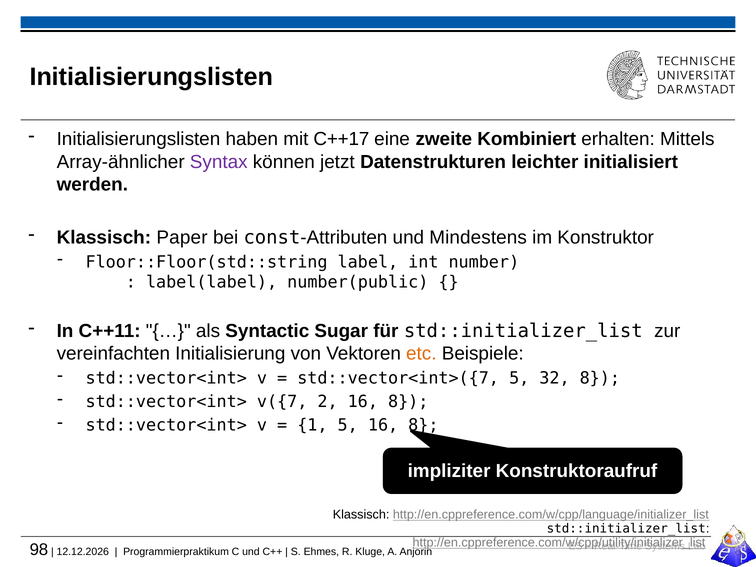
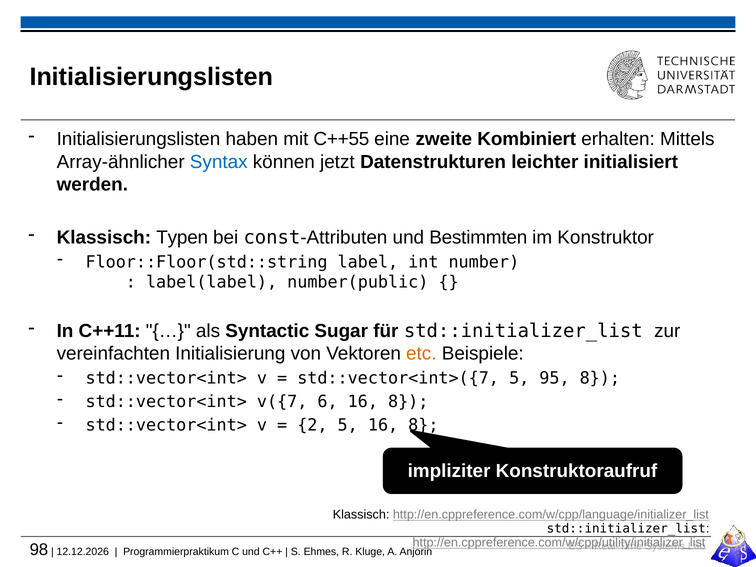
C++17: C++17 -> C++55
Syntax colour: purple -> blue
Paper: Paper -> Typen
Mindestens: Mindestens -> Bestimmten
32: 32 -> 95
2: 2 -> 6
1: 1 -> 2
